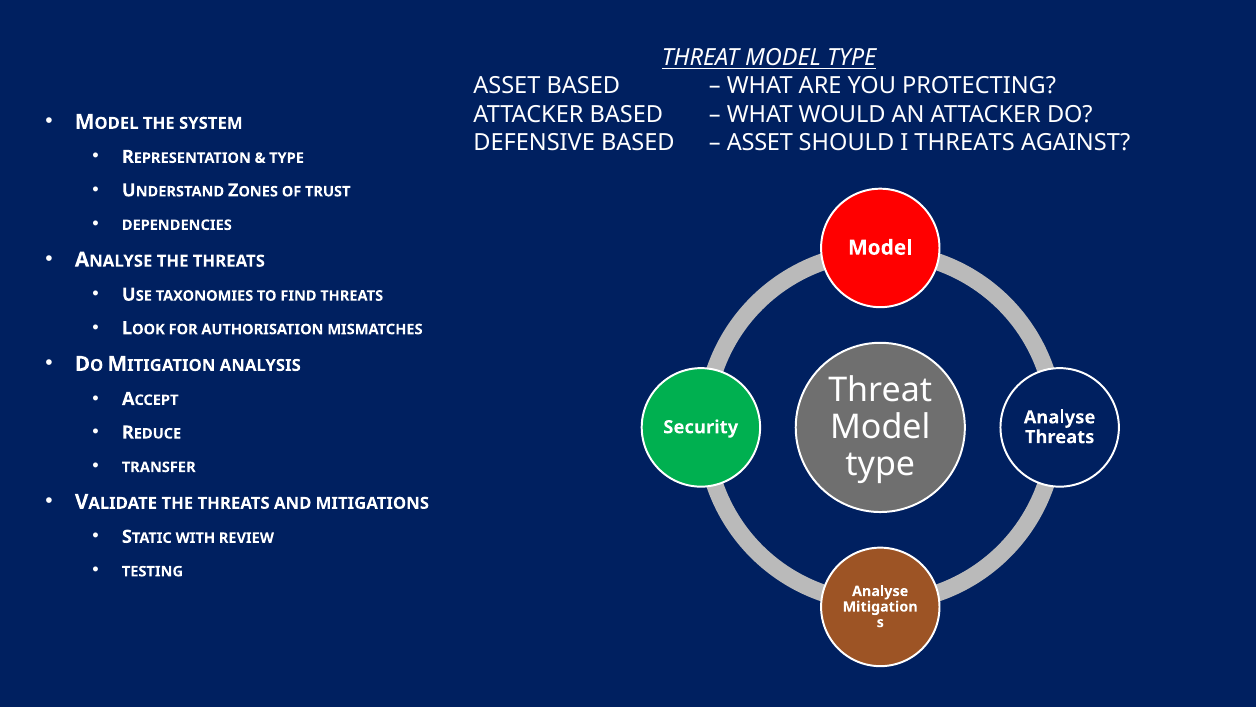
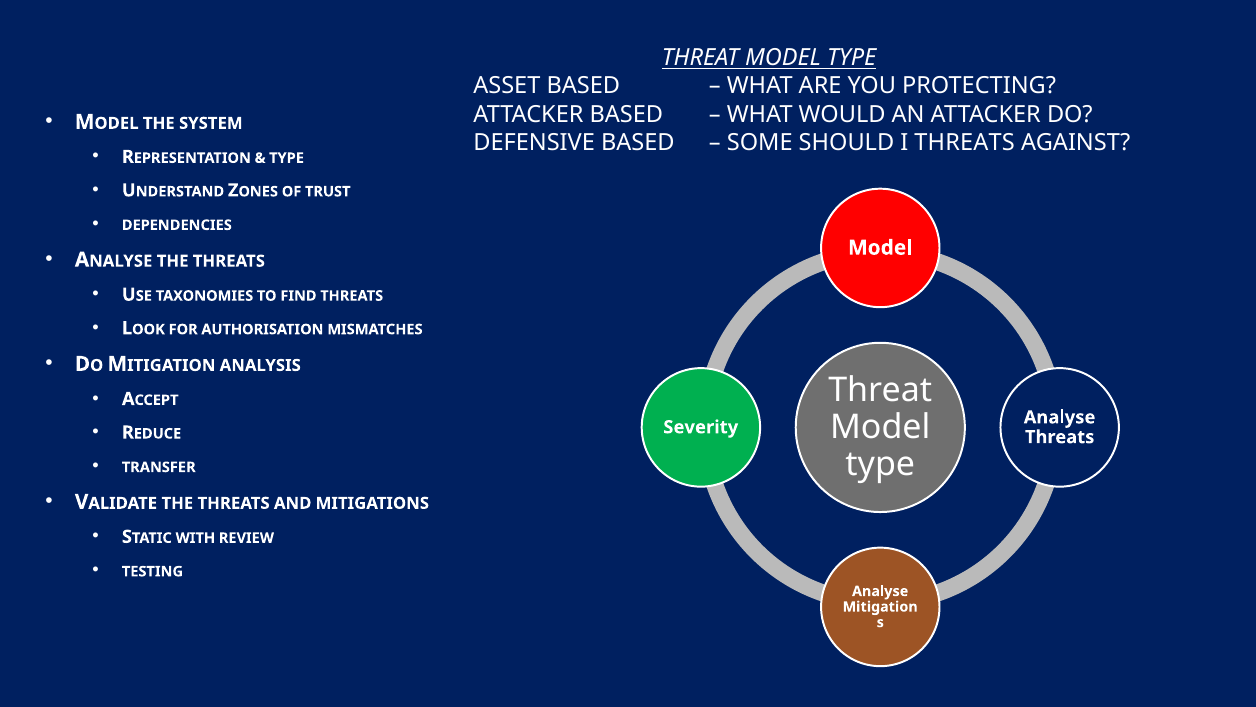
ASSET at (760, 143): ASSET -> SOME
Security: Security -> Severity
